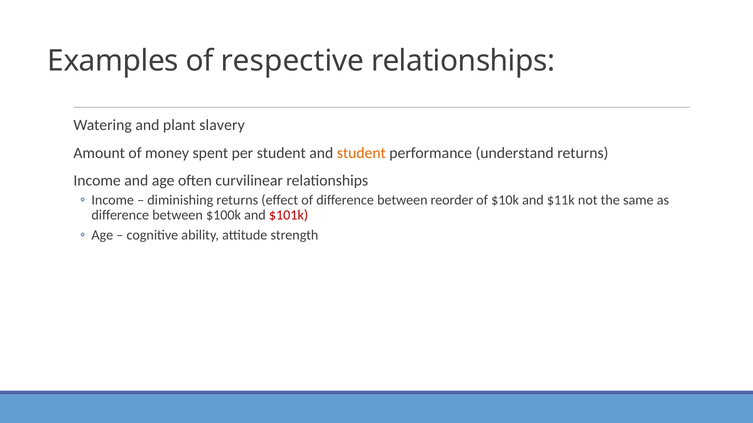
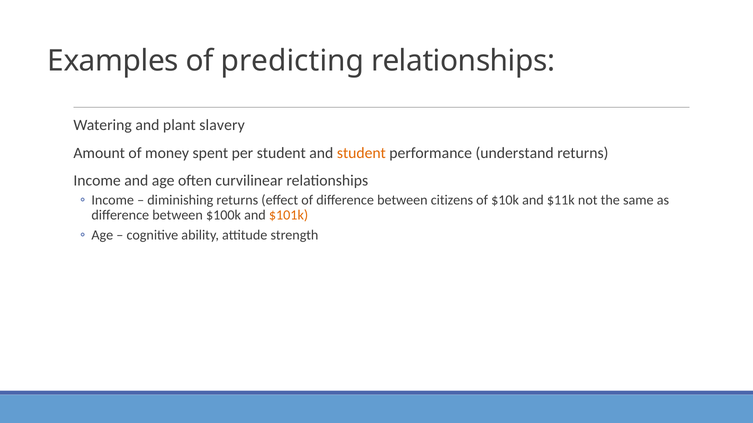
respective: respective -> predicting
reorder: reorder -> citizens
$101k colour: red -> orange
